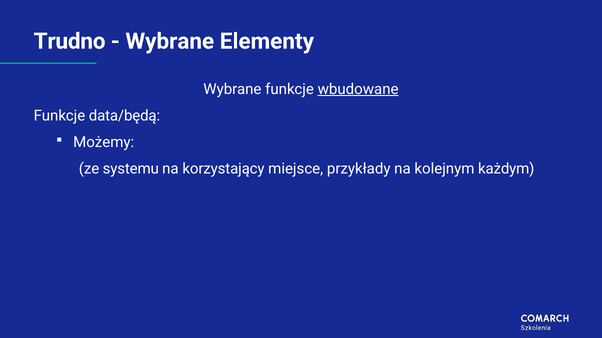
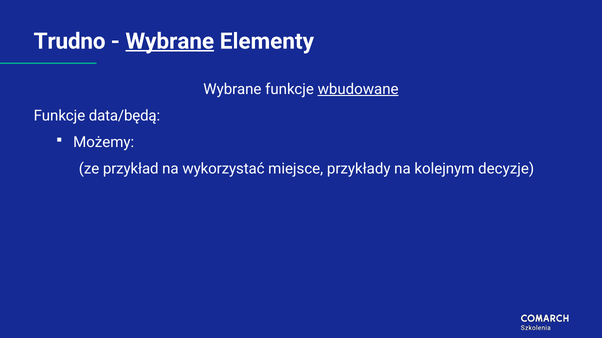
Wybrane at (170, 41) underline: none -> present
systemu: systemu -> przykład
korzystający: korzystający -> wykorzystać
każdym: każdym -> decyzje
